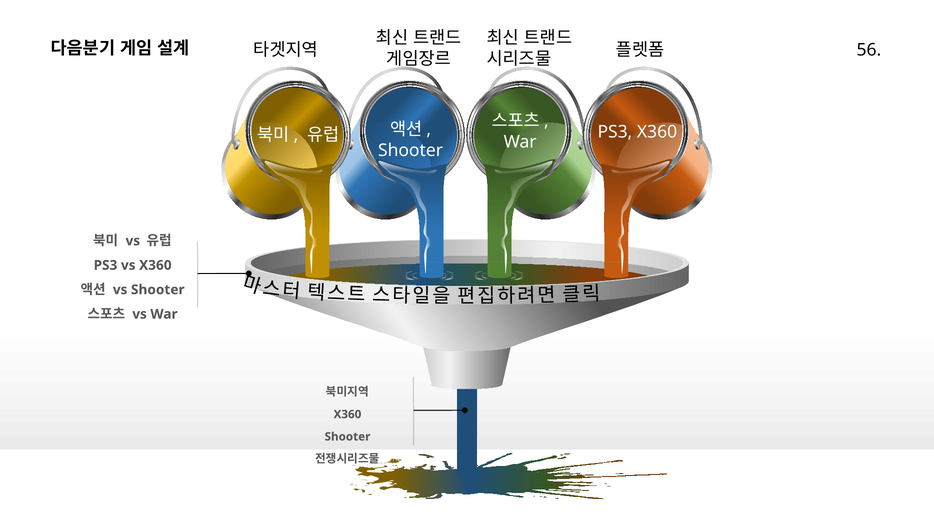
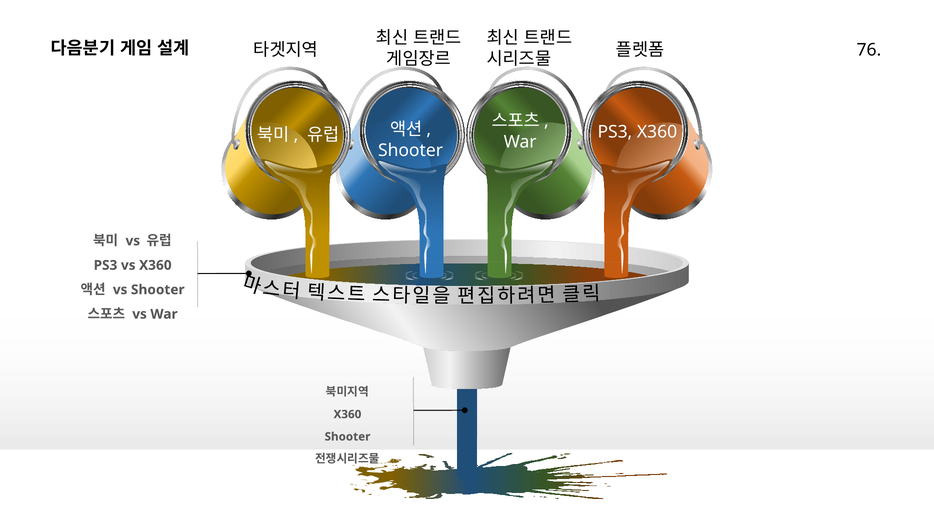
56: 56 -> 76
